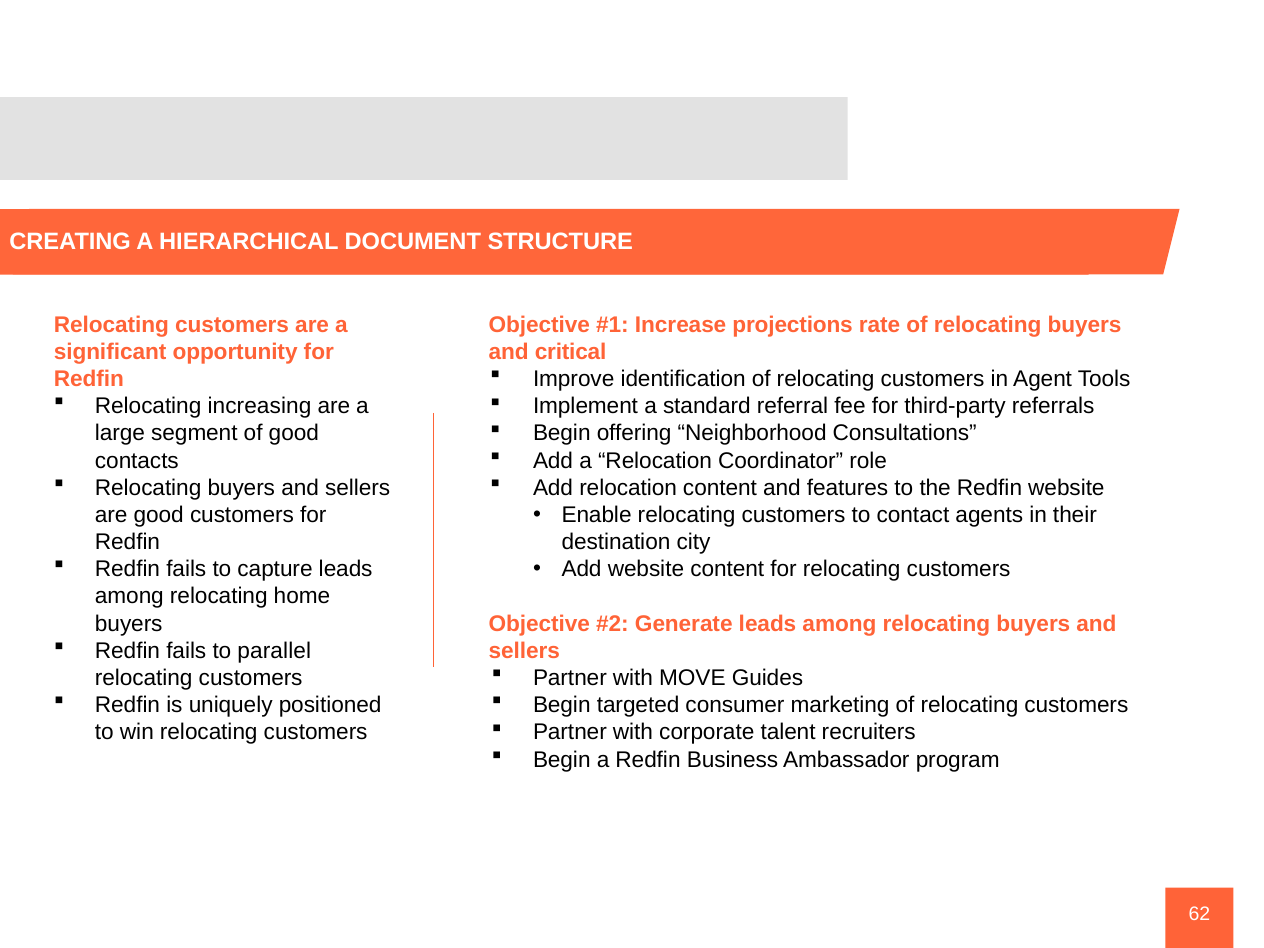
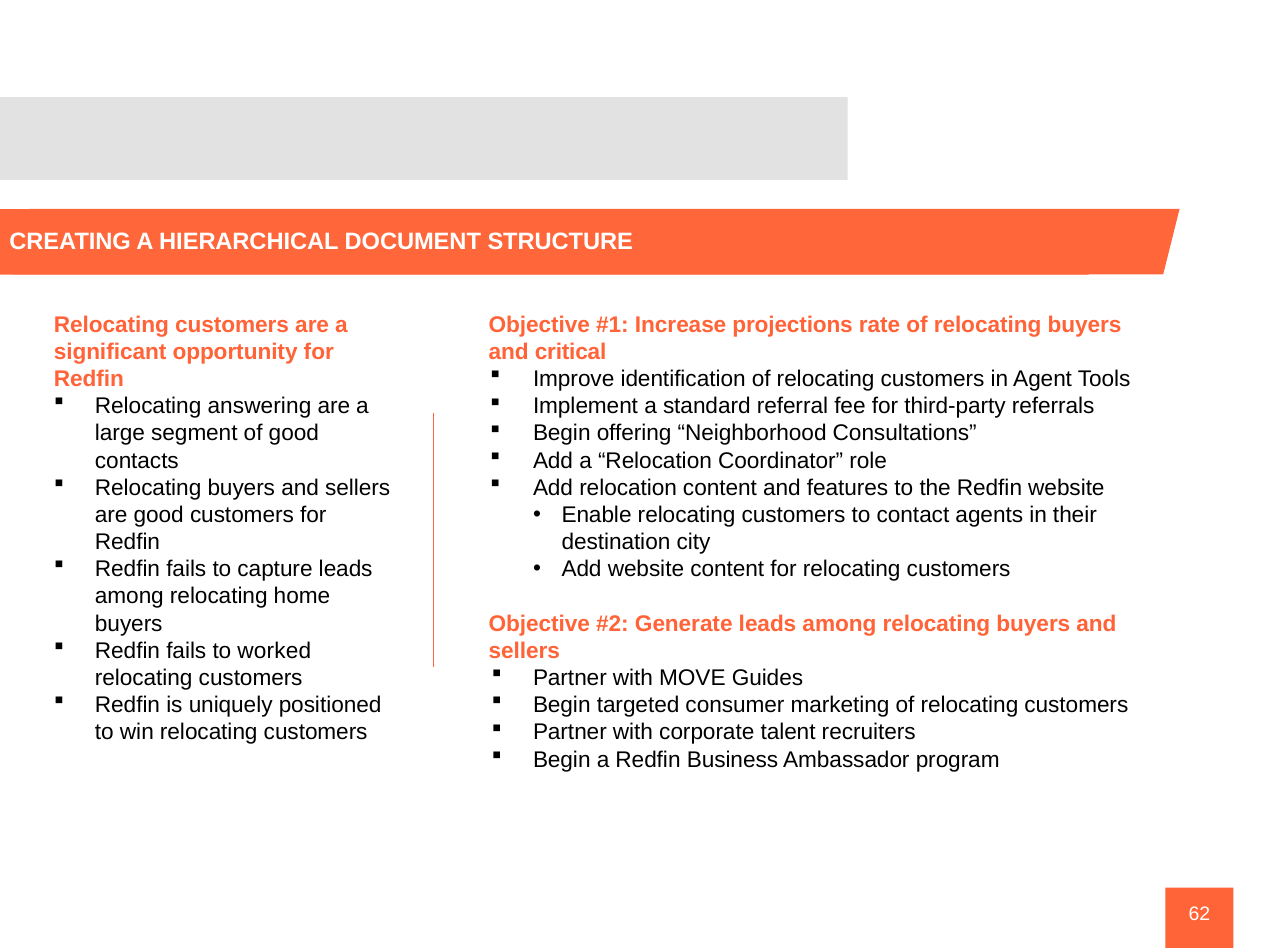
increasing: increasing -> answering
parallel: parallel -> worked
